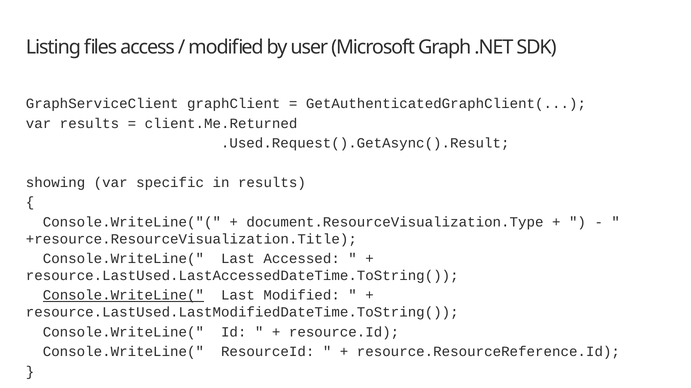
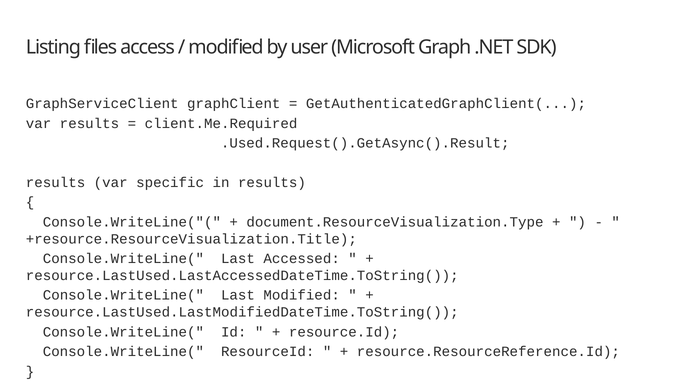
client.Me.Returned: client.Me.Returned -> client.Me.Required
showing at (56, 183): showing -> results
Console.WriteLine( at (123, 296) underline: present -> none
